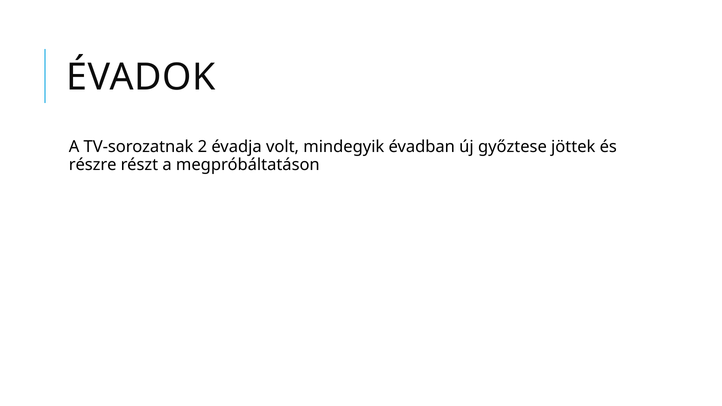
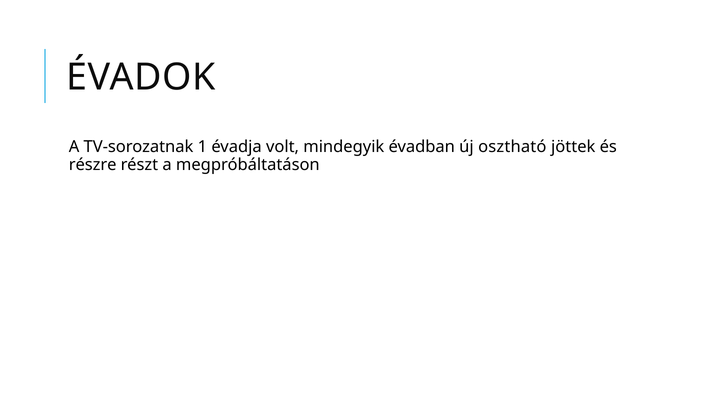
2: 2 -> 1
győztese: győztese -> osztható
